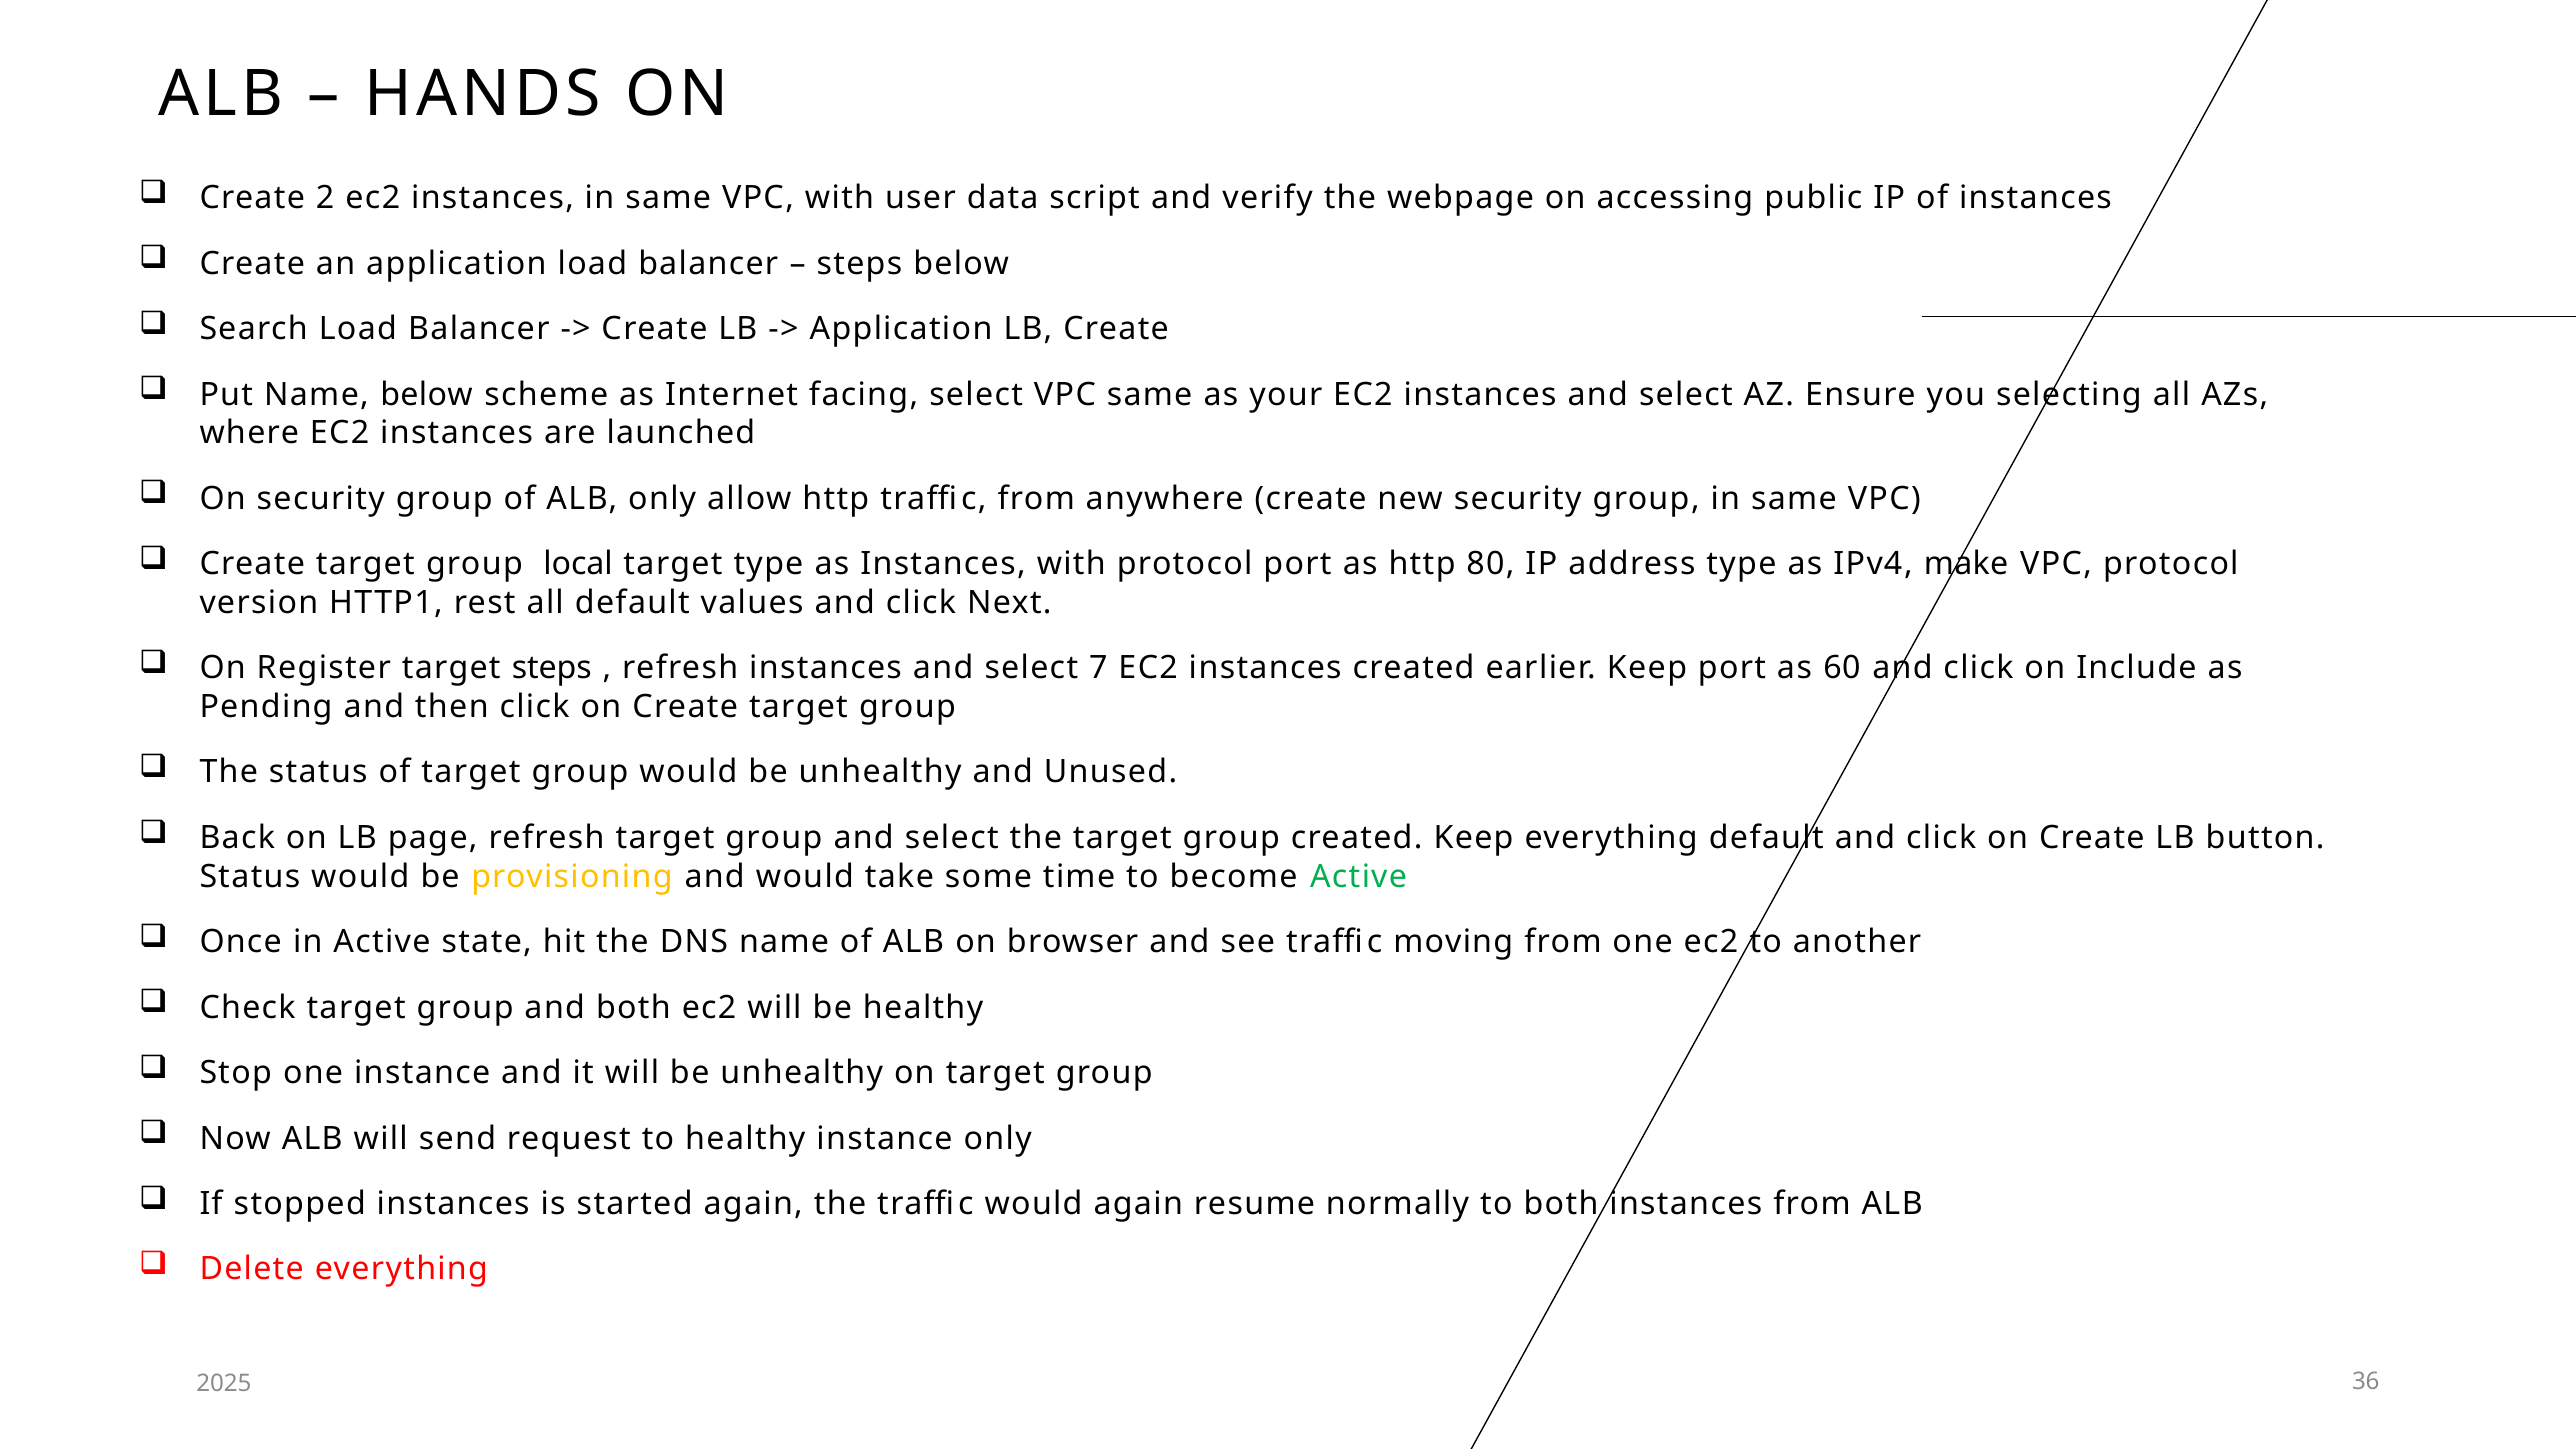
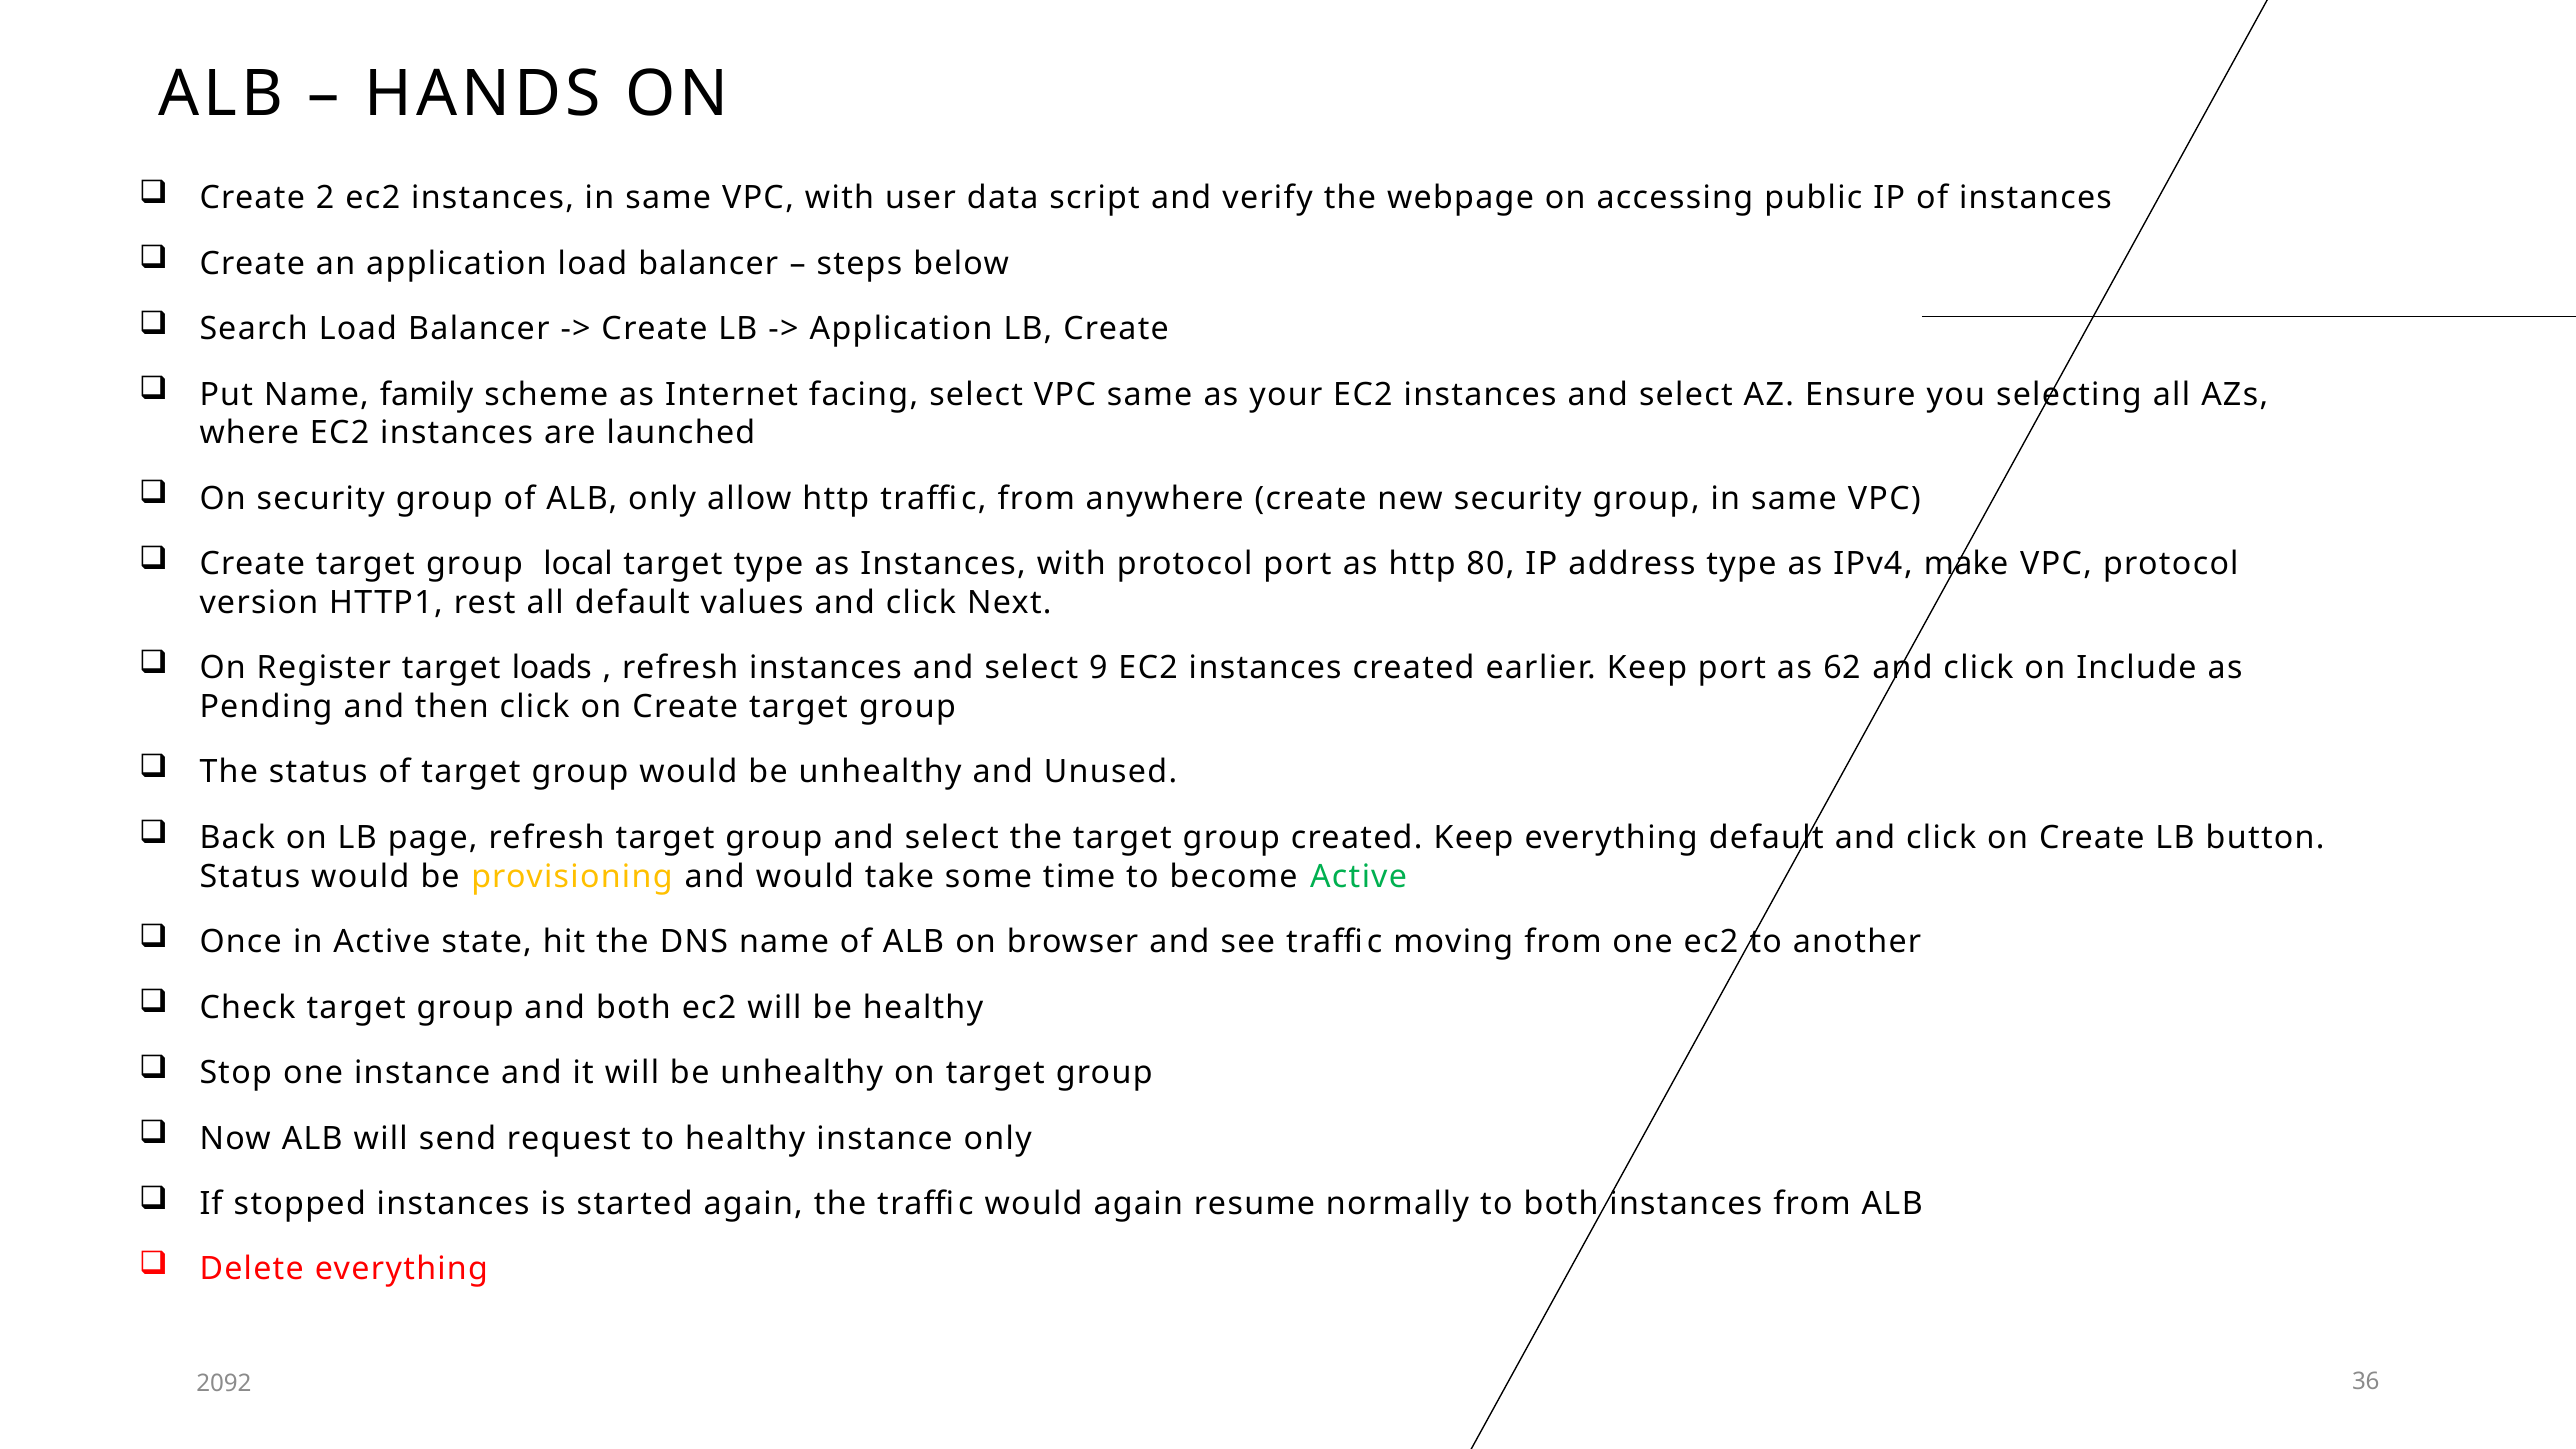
Name below: below -> family
target steps: steps -> loads
7: 7 -> 9
60: 60 -> 62
2025: 2025 -> 2092
